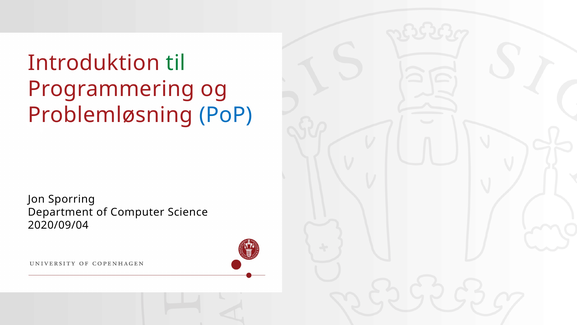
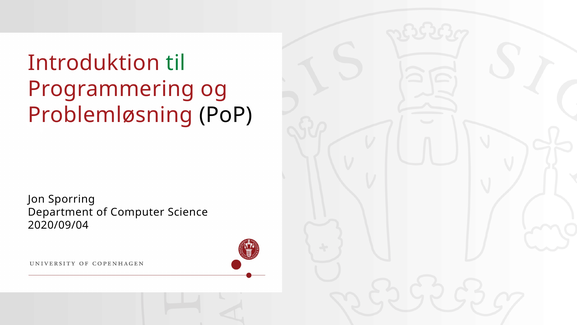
PoP colour: blue -> black
